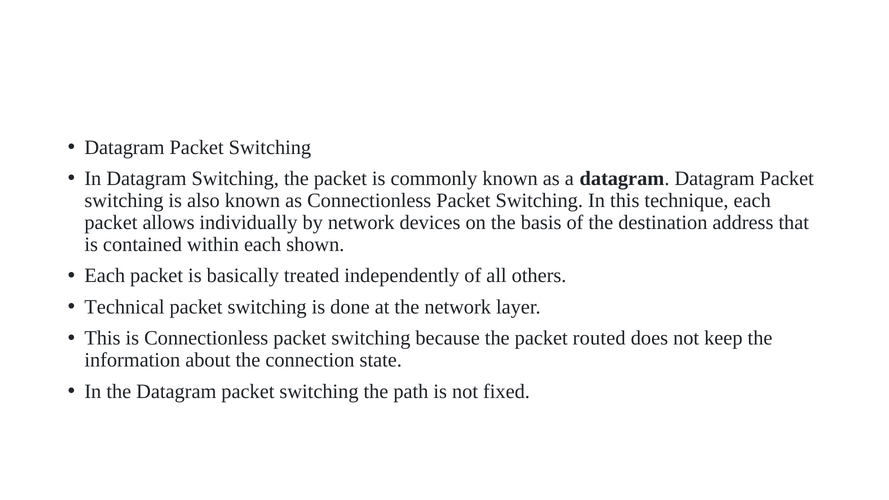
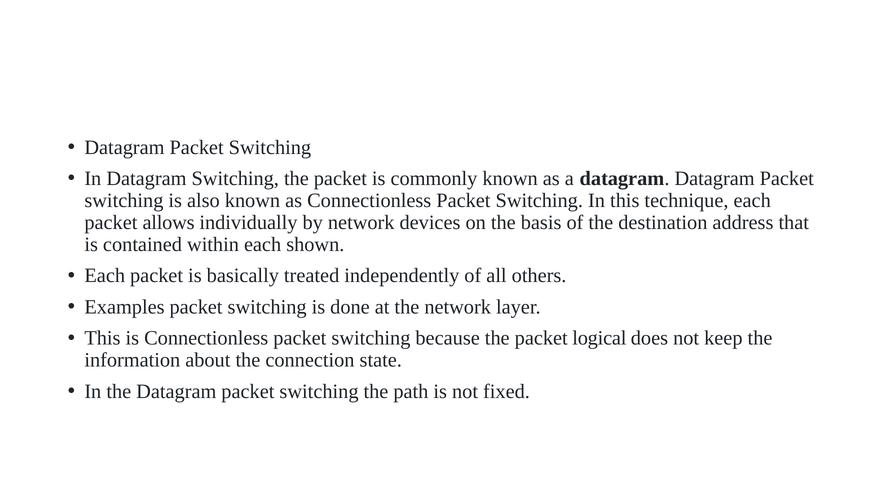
Technical: Technical -> Examples
routed: routed -> logical
